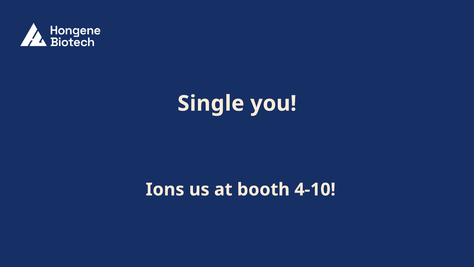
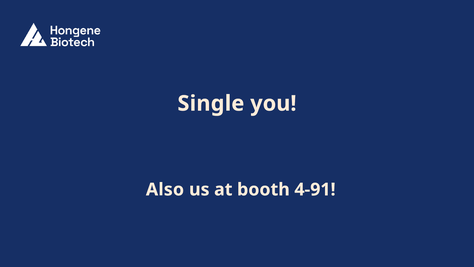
Ions: Ions -> Also
4-10: 4-10 -> 4-91
